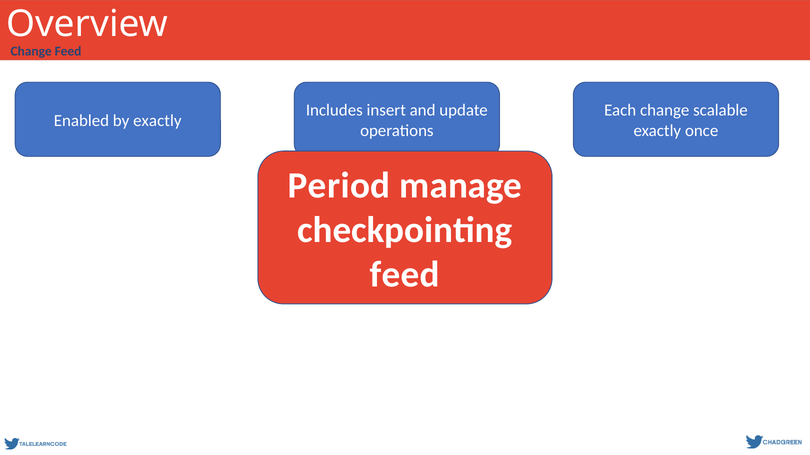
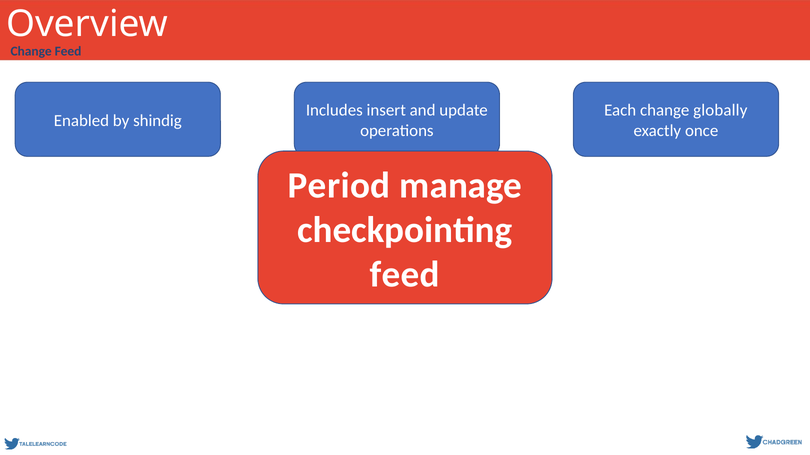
scalable: scalable -> globally
by exactly: exactly -> shindig
